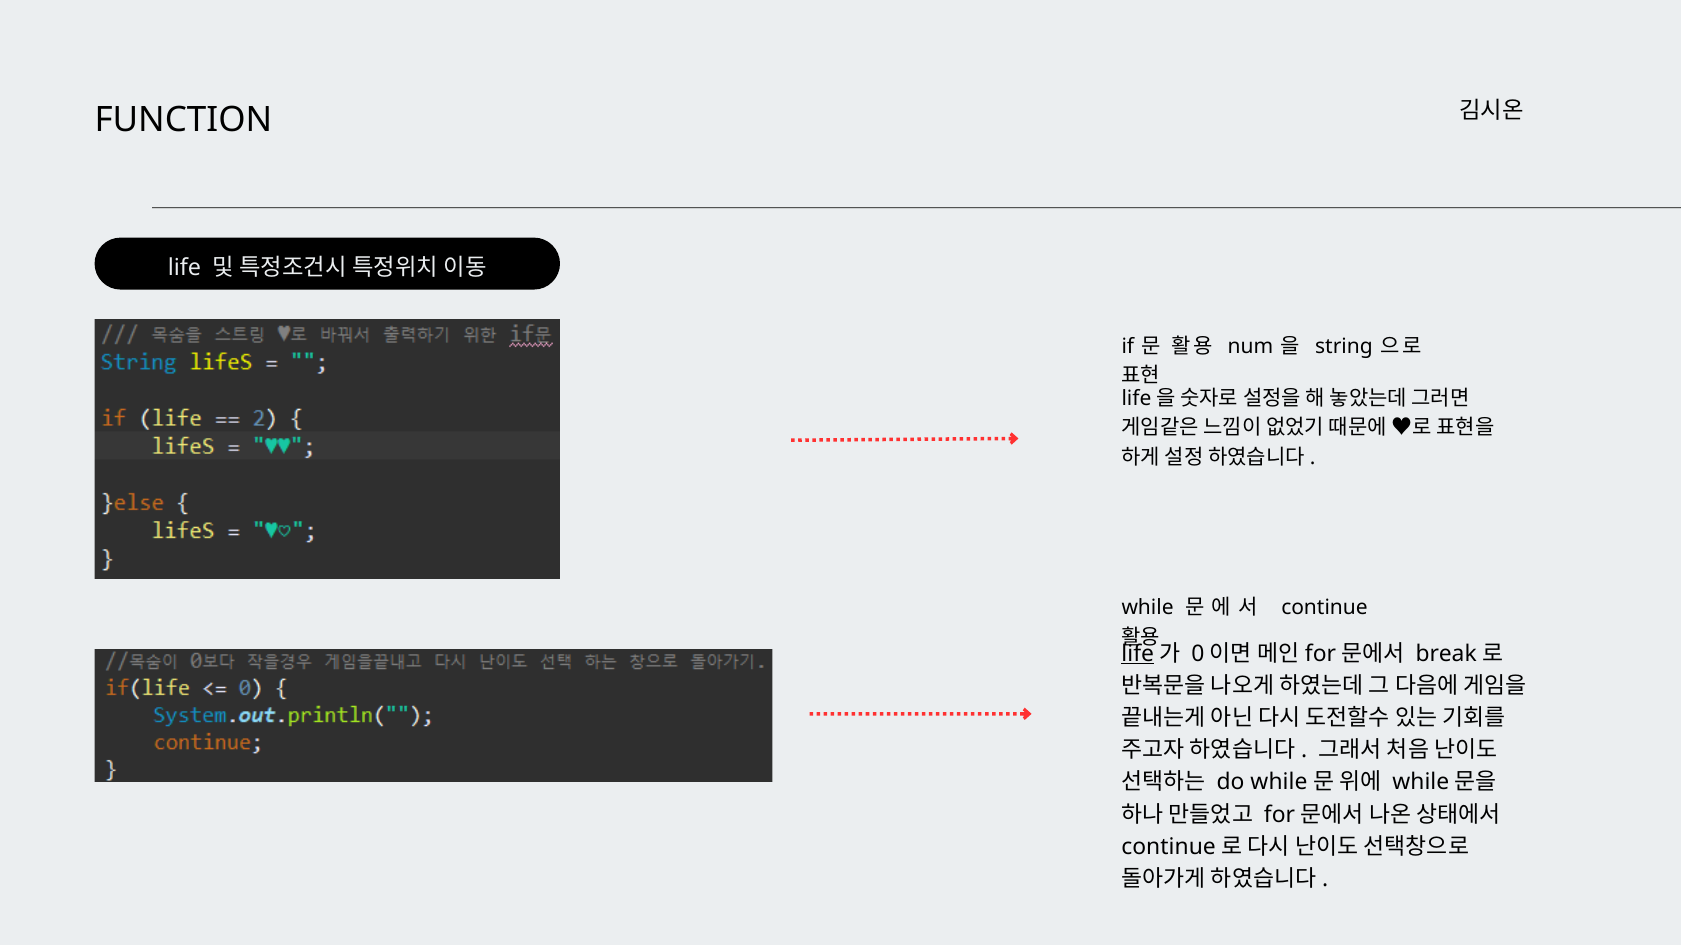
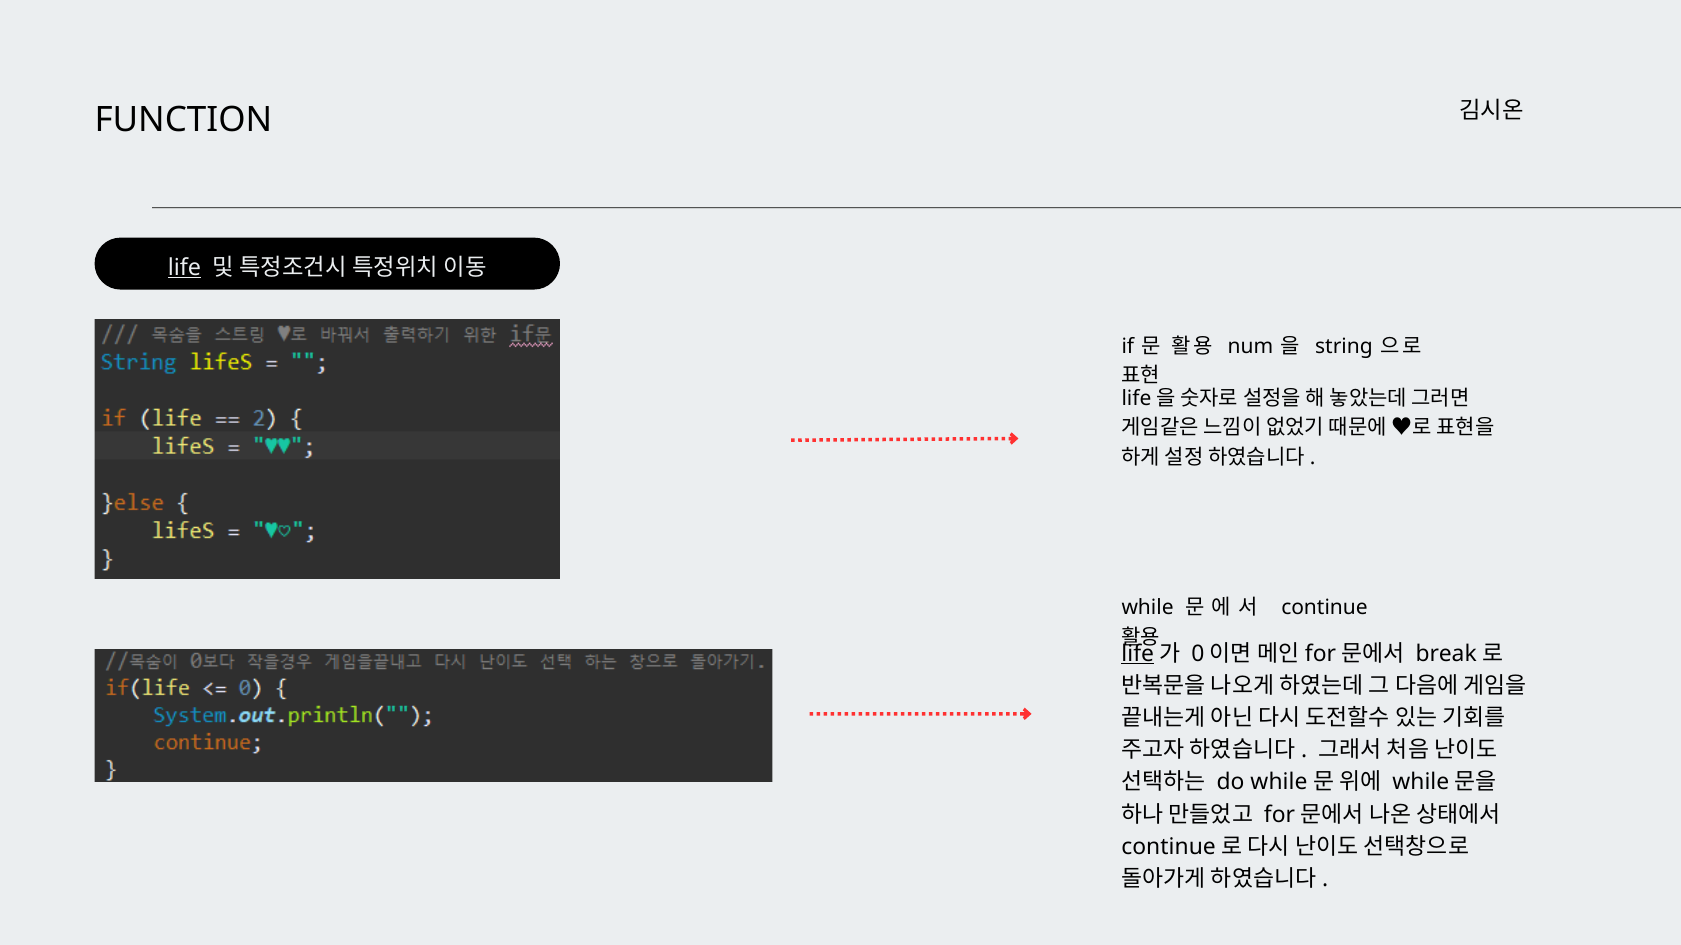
life at (184, 268) underline: none -> present
